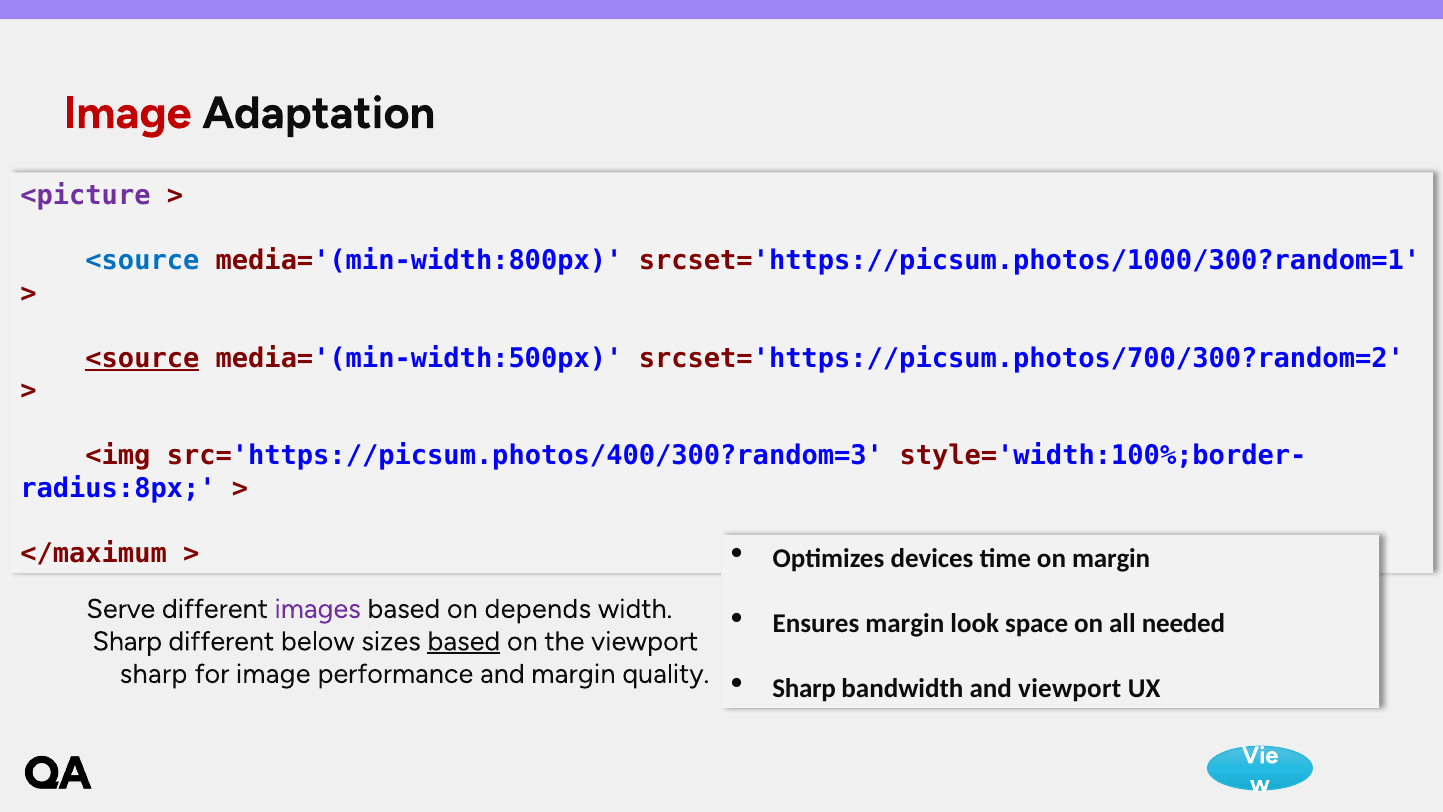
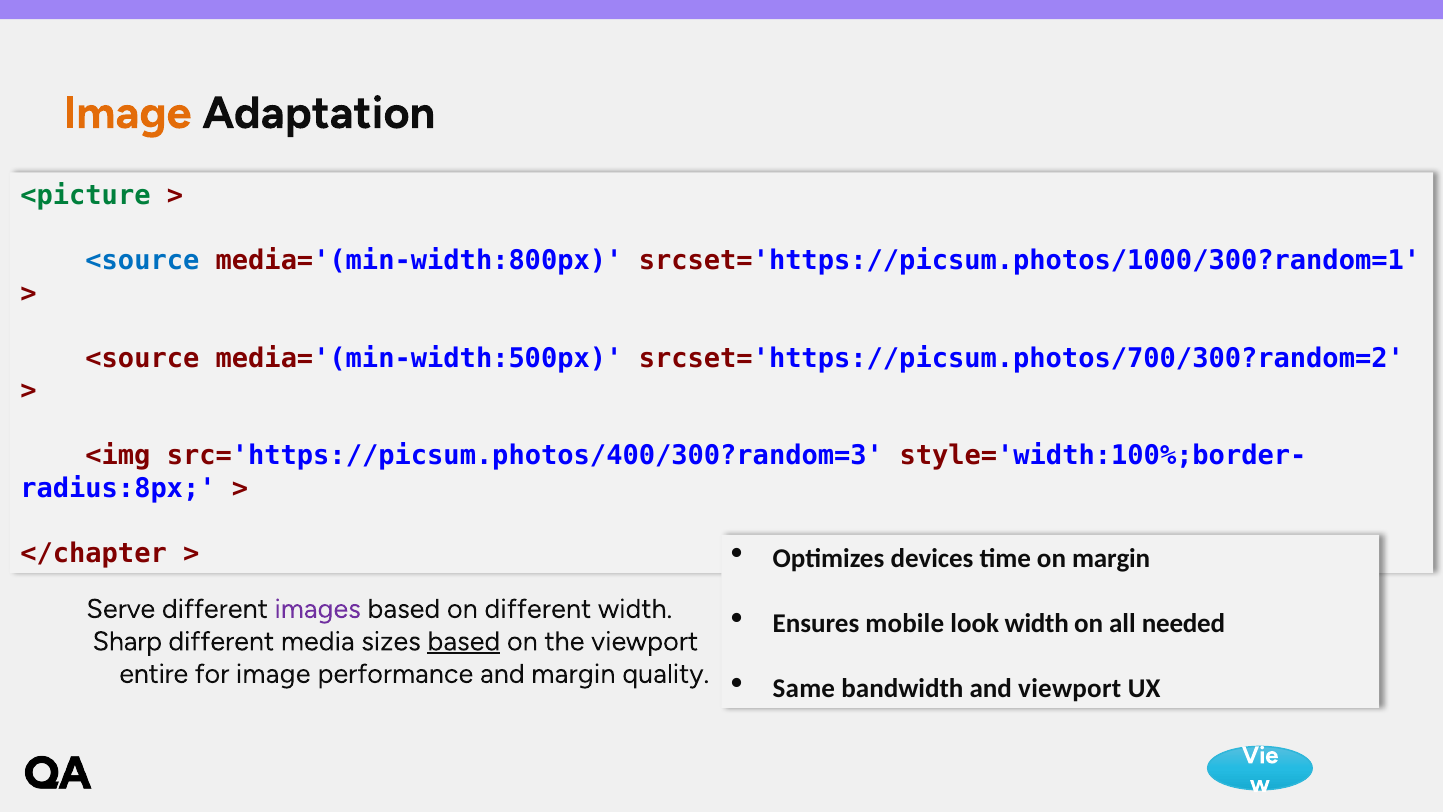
Image at (127, 113) colour: red -> orange
<picture colour: purple -> green
<source at (142, 358) underline: present -> none
</maximum: </maximum -> </chapter
on depends: depends -> different
Ensures margin: margin -> mobile
look space: space -> width
below: below -> media
sharp at (153, 674): sharp -> entire
Sharp at (804, 688): Sharp -> Same
